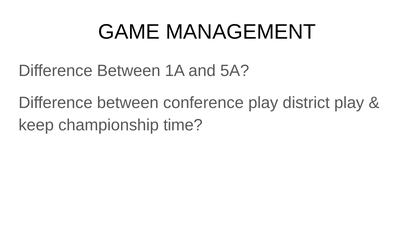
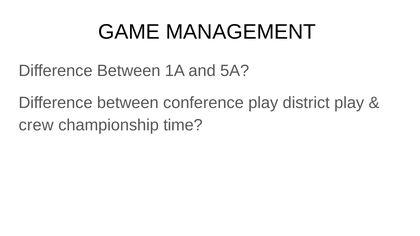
keep: keep -> crew
